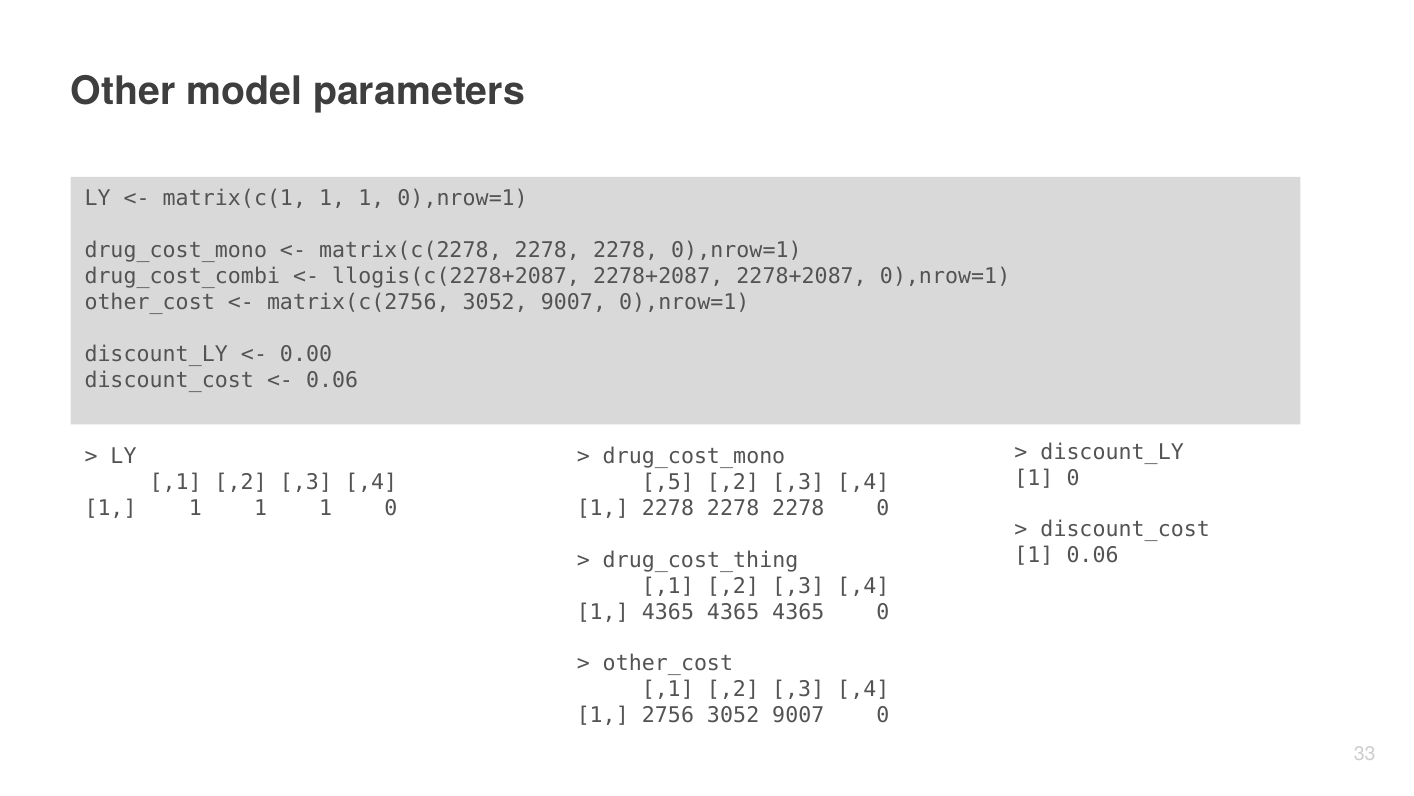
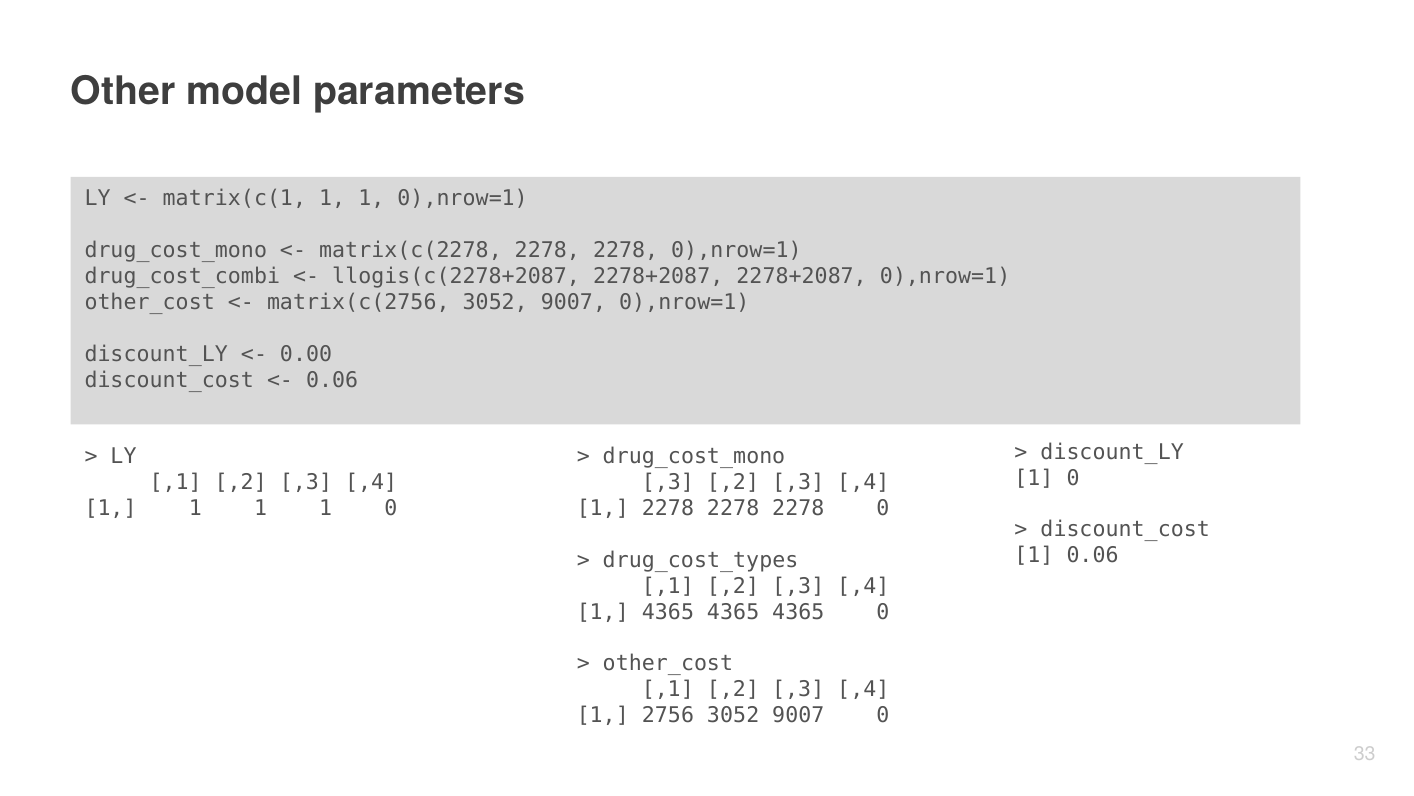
,5 at (668, 482): ,5 -> ,3
drug_cost_thing: drug_cost_thing -> drug_cost_types
